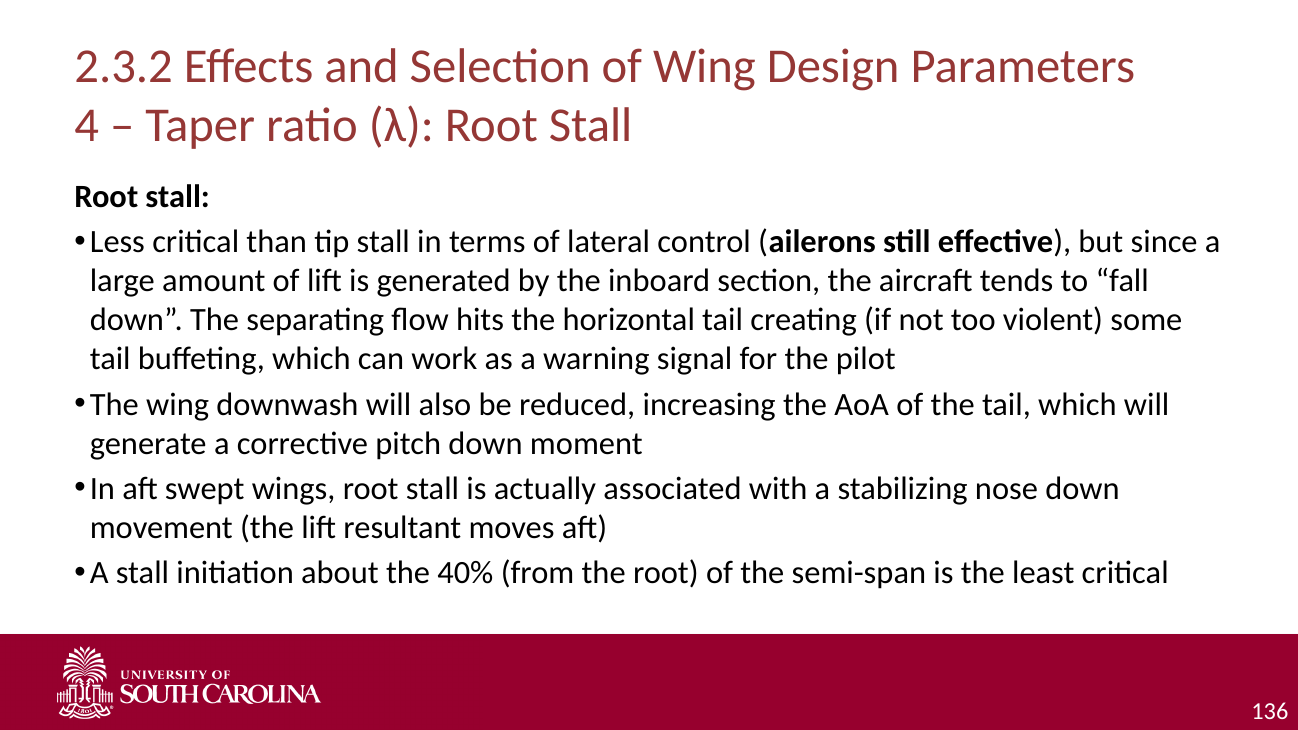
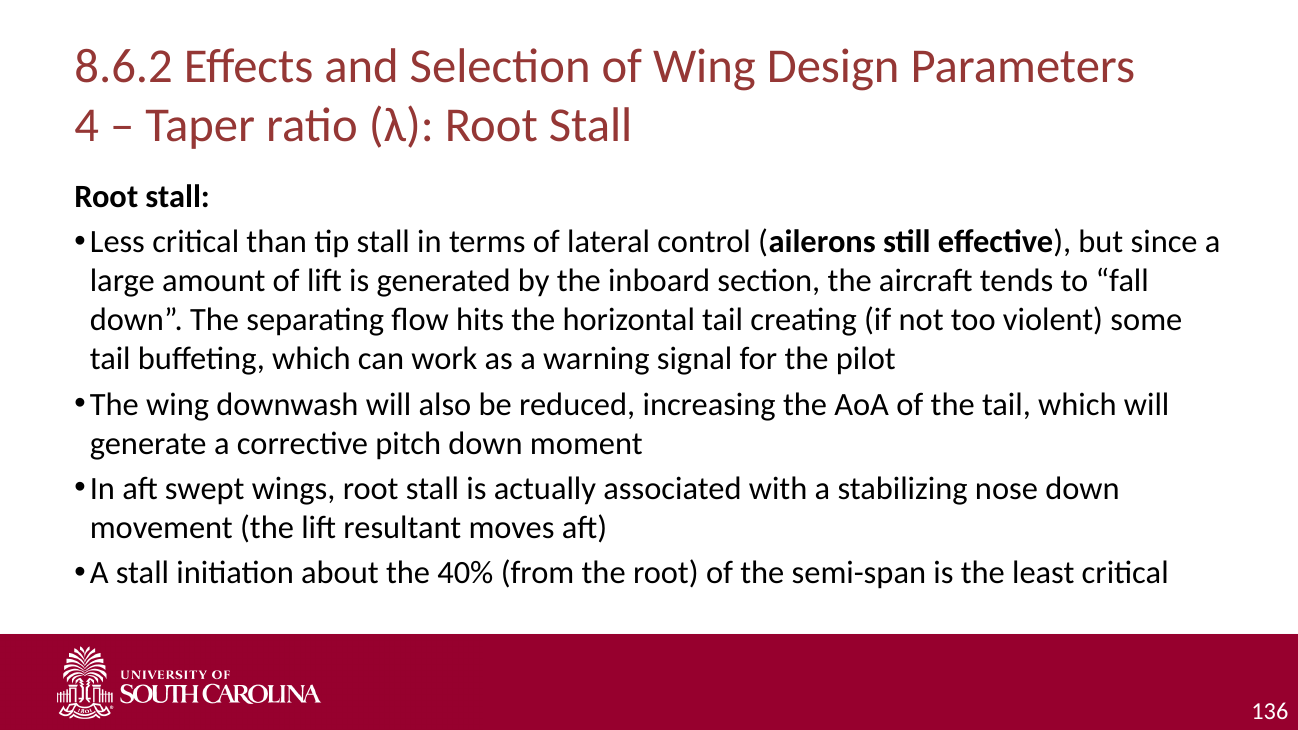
2.3.2: 2.3.2 -> 8.6.2
